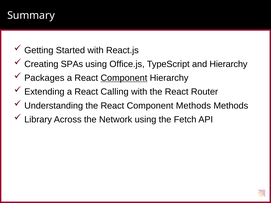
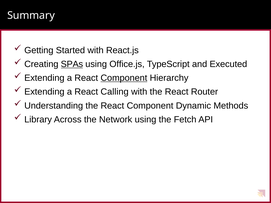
SPAs underline: none -> present
and Hierarchy: Hierarchy -> Executed
Packages at (44, 78): Packages -> Extending
Component Methods: Methods -> Dynamic
